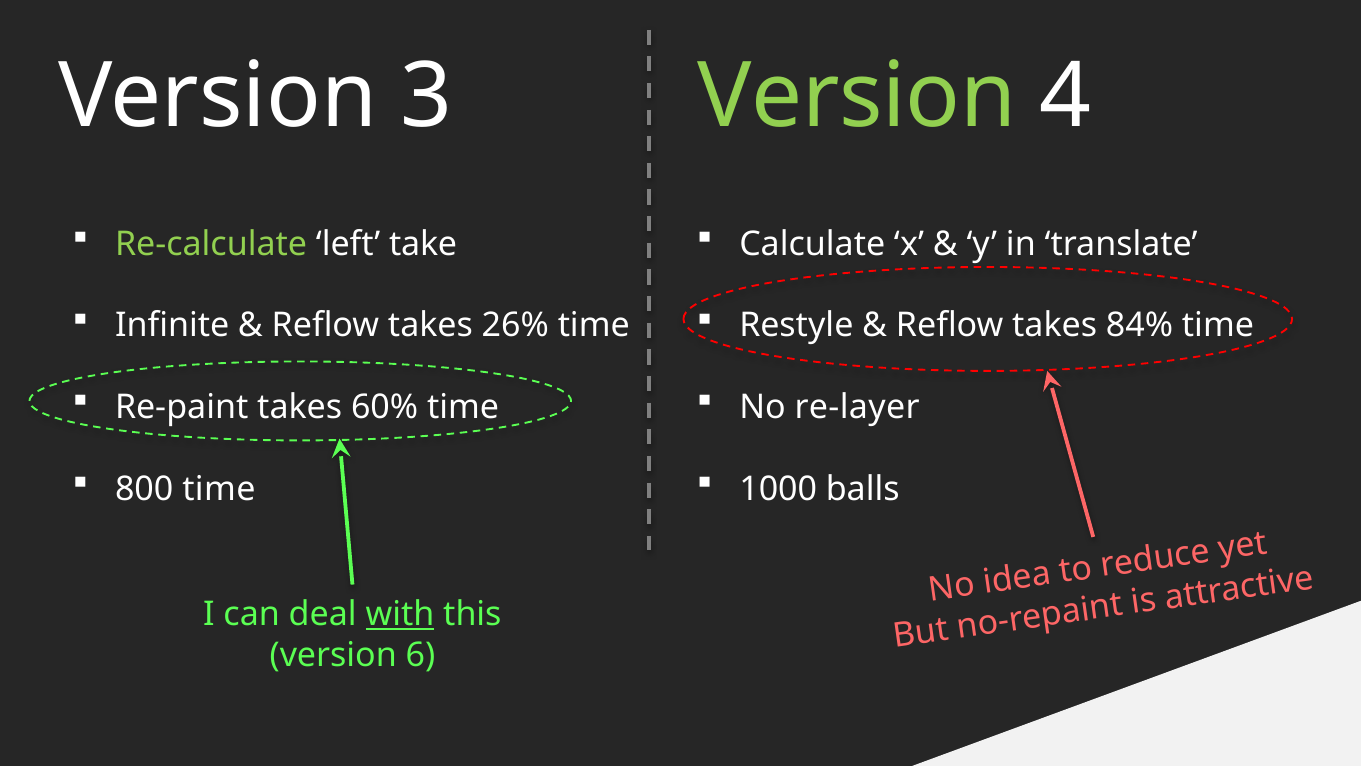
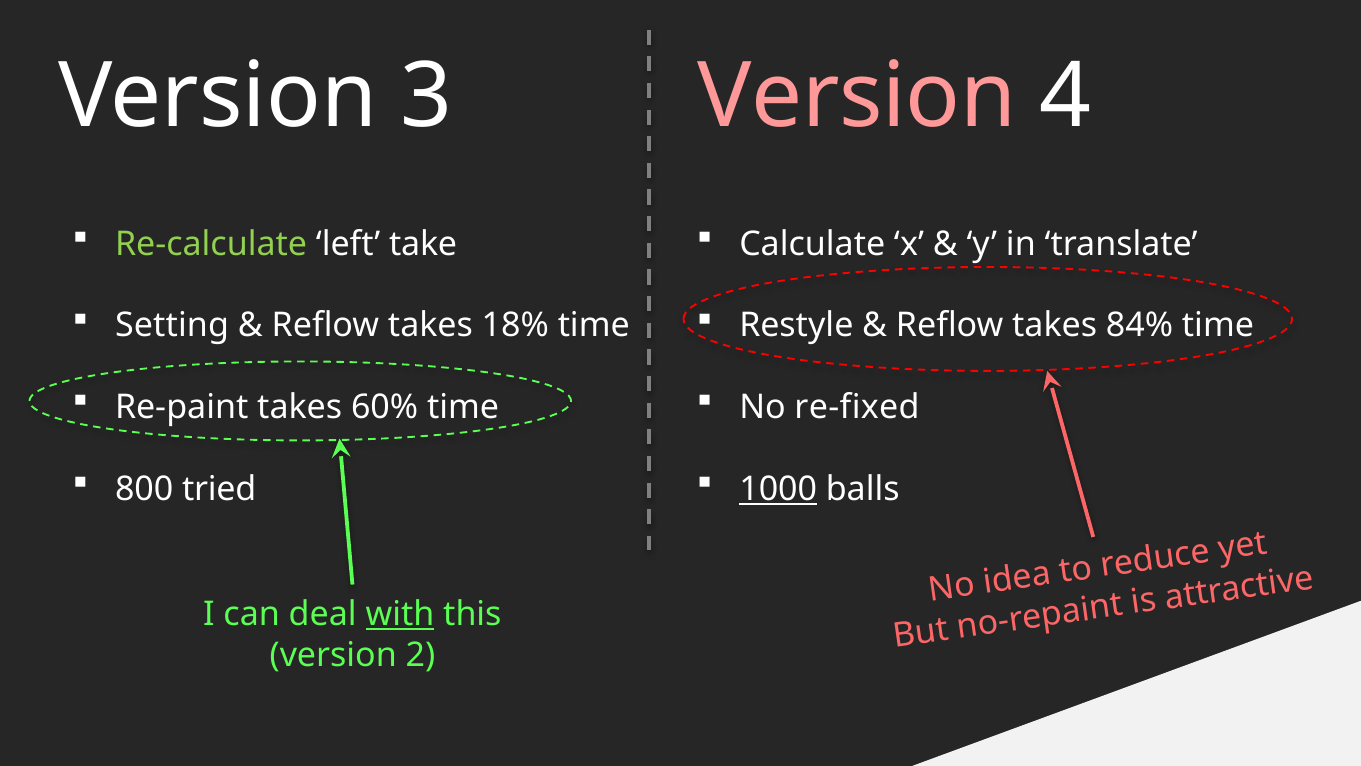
Version at (857, 96) colour: light green -> pink
Infinite: Infinite -> Setting
26%: 26% -> 18%
re-layer: re-layer -> re-fixed
800 time: time -> tried
1000 underline: none -> present
6: 6 -> 2
